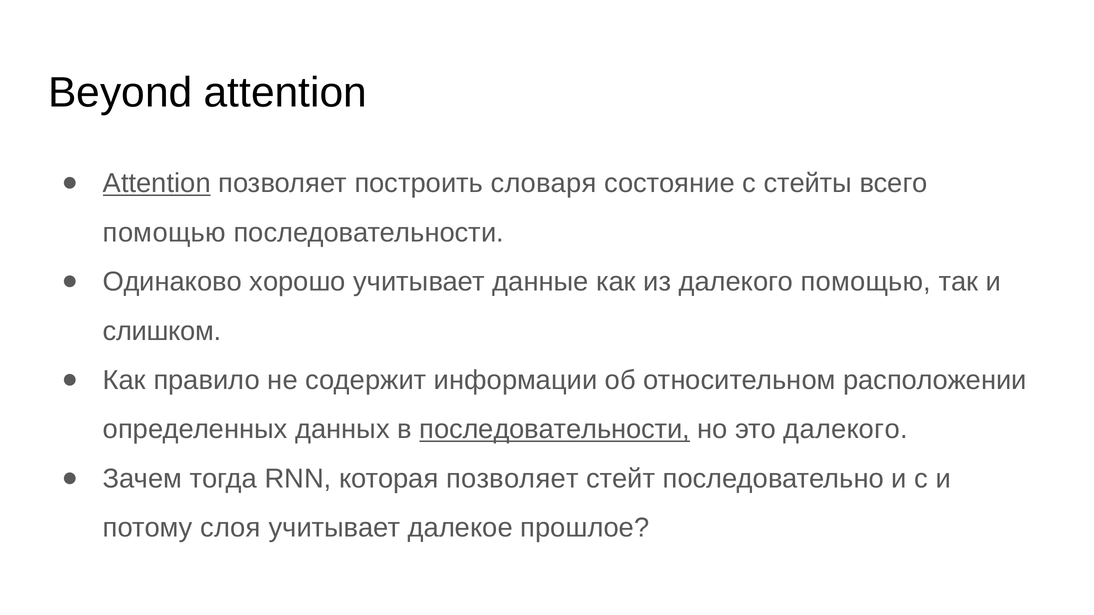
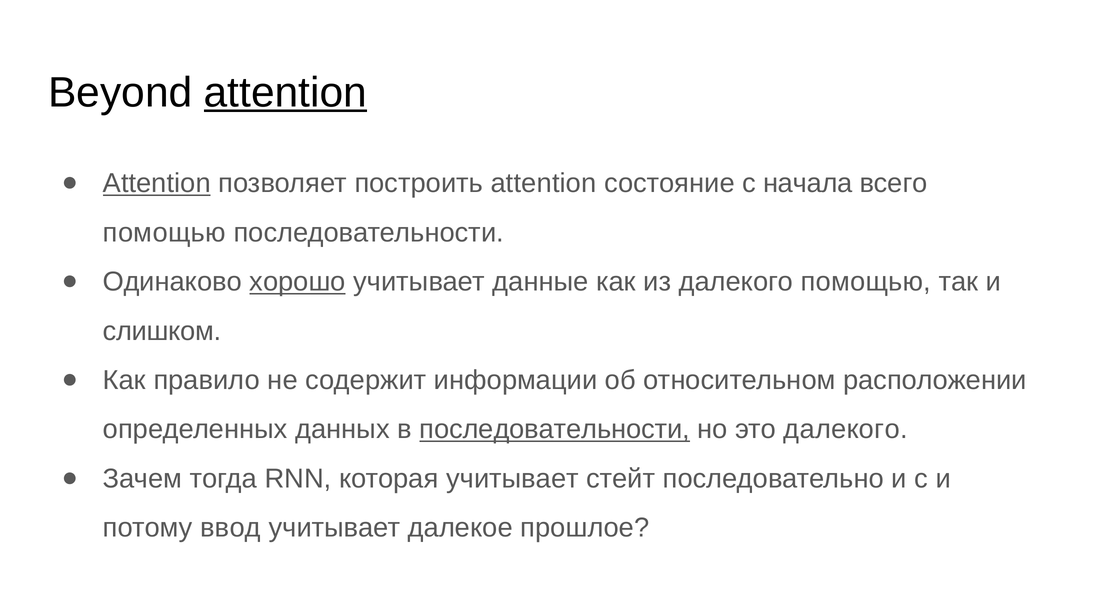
attention at (285, 93) underline: none -> present
построить словаря: словаря -> attention
стейты: стейты -> начала
хорошо underline: none -> present
которая позволяет: позволяет -> учитывает
слоя: слоя -> ввод
